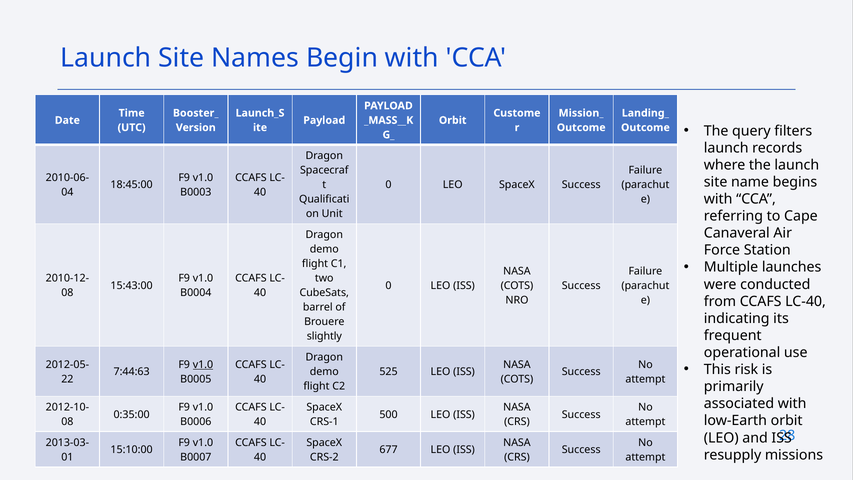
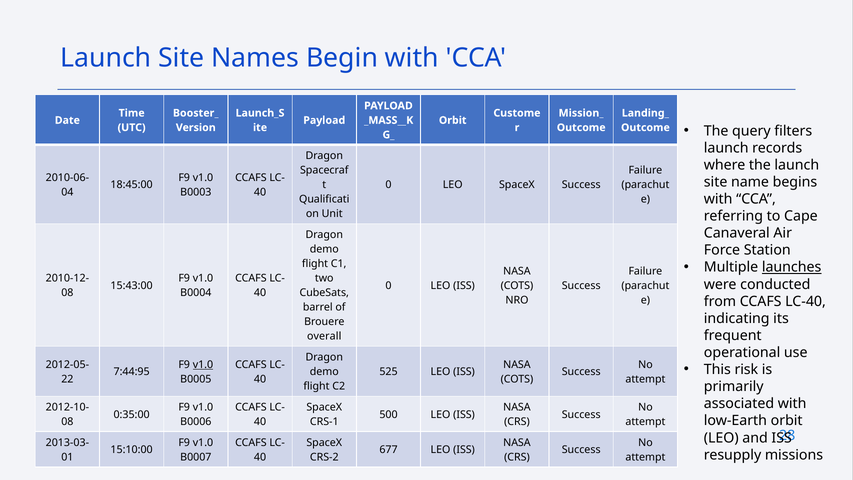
launches underline: none -> present
slightly: slightly -> overall
7:44:63: 7:44:63 -> 7:44:95
